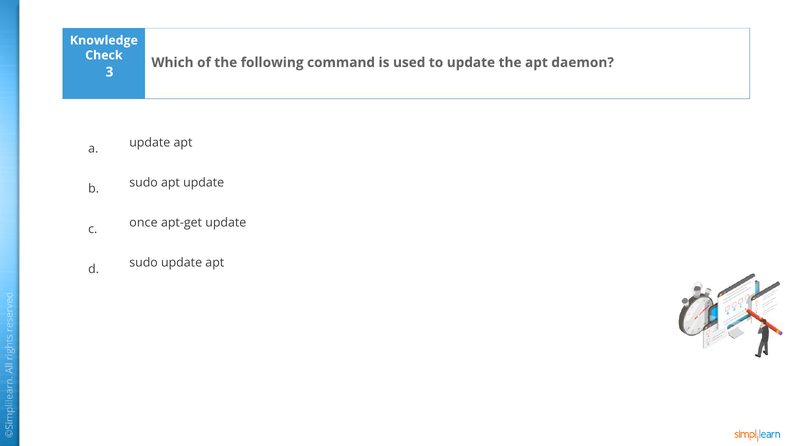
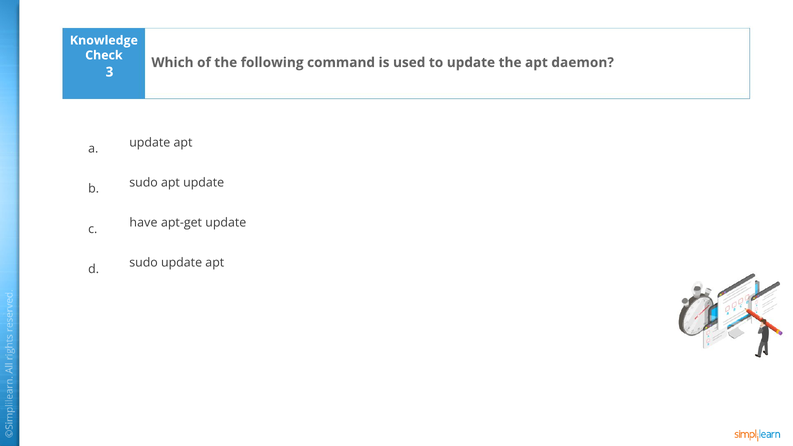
once: once -> have
